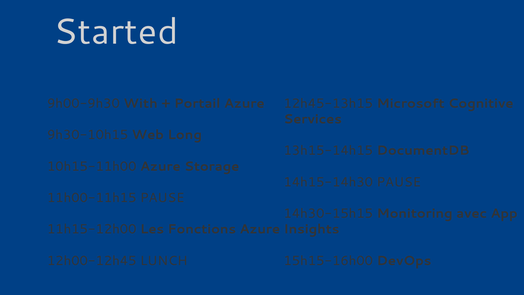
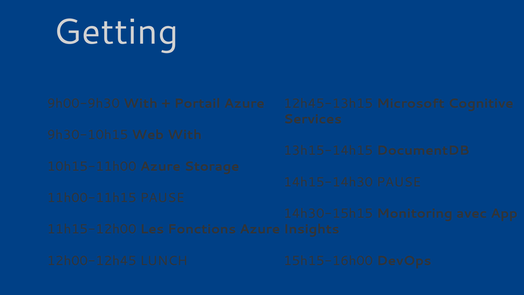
Started: Started -> Getting
Web Long: Long -> With
